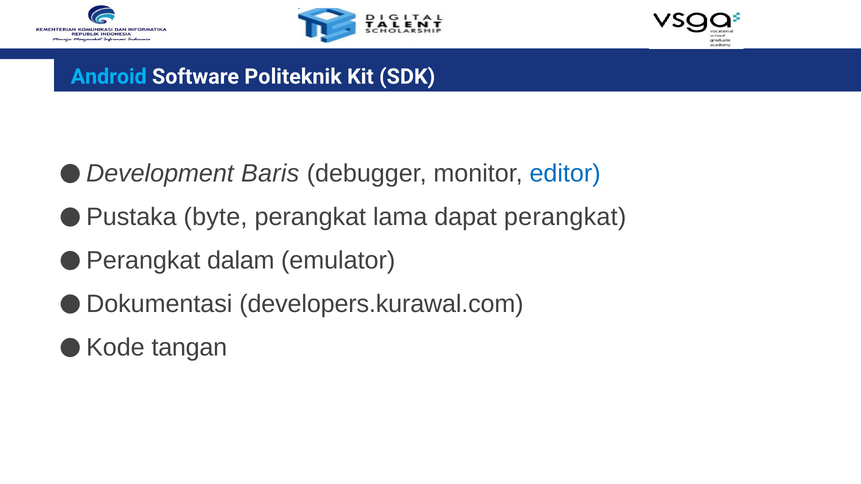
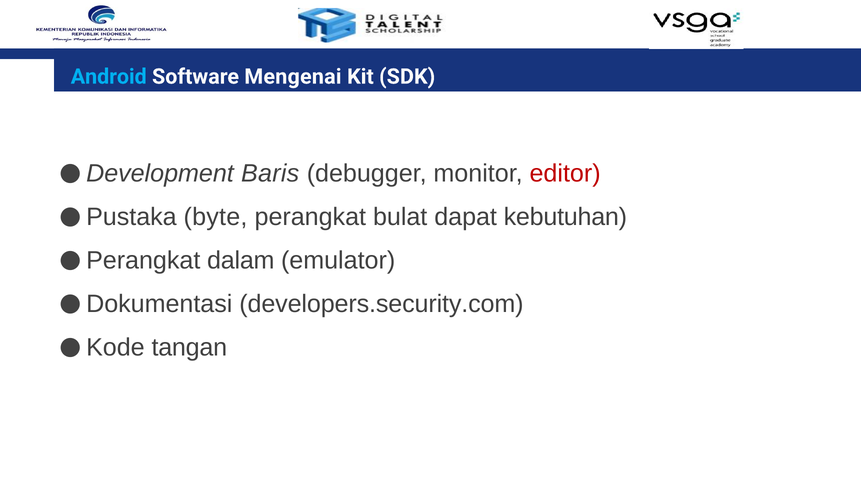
Politeknik: Politeknik -> Mengenai
editor colour: blue -> red
lama: lama -> bulat
dapat perangkat: perangkat -> kebutuhan
developers.kurawal.com: developers.kurawal.com -> developers.security.com
